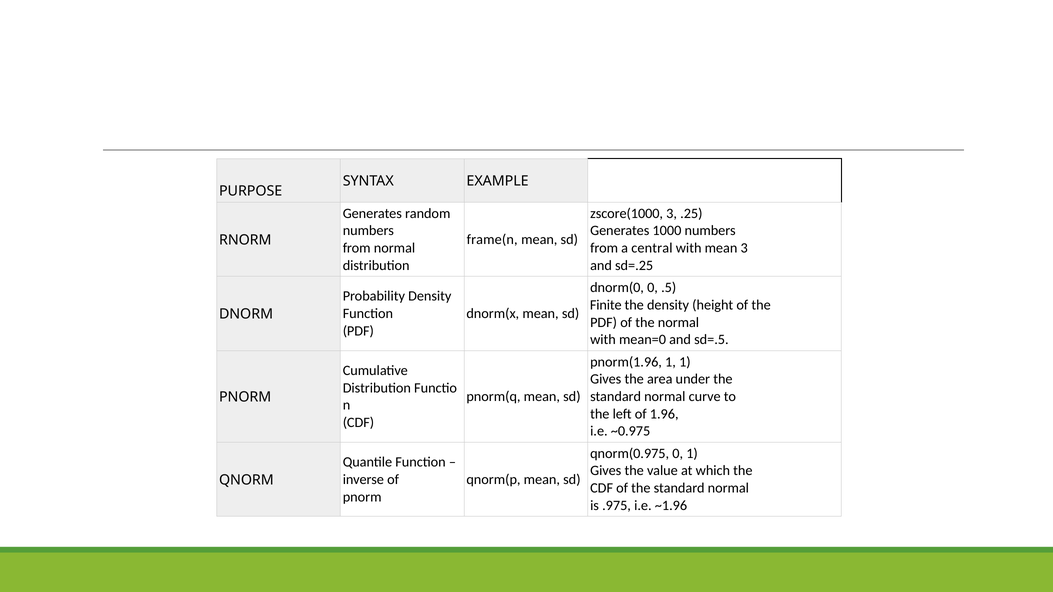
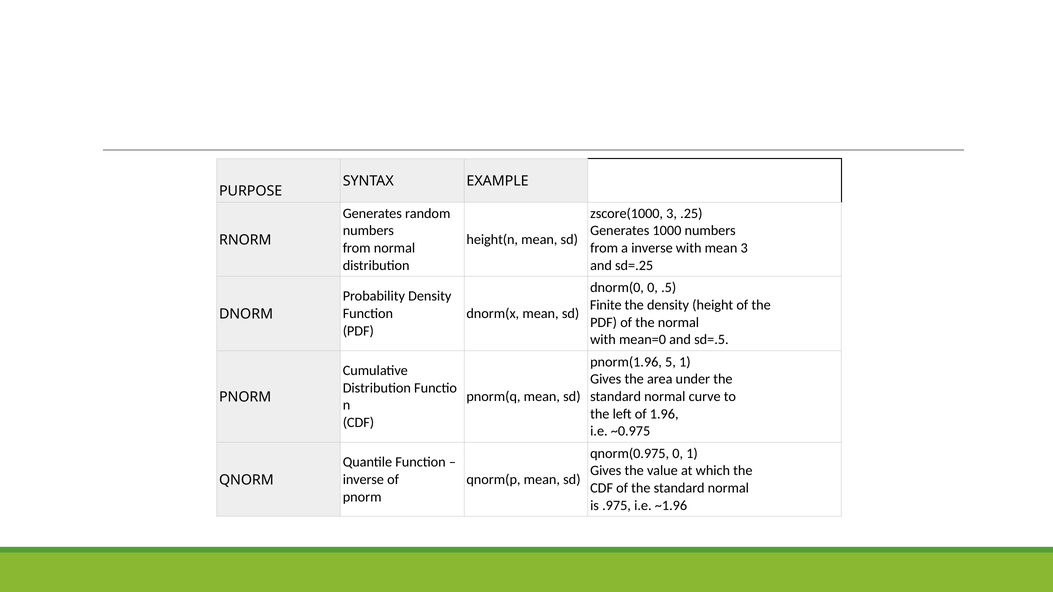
frame(n: frame(n -> height(n
a central: central -> inverse
pnorm(1.96 1: 1 -> 5
